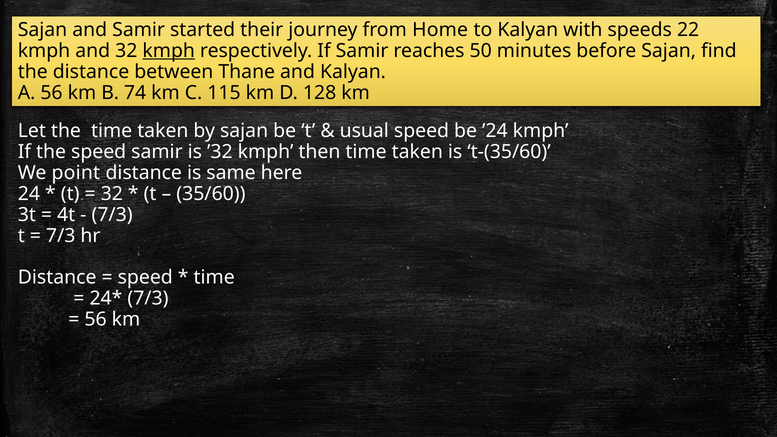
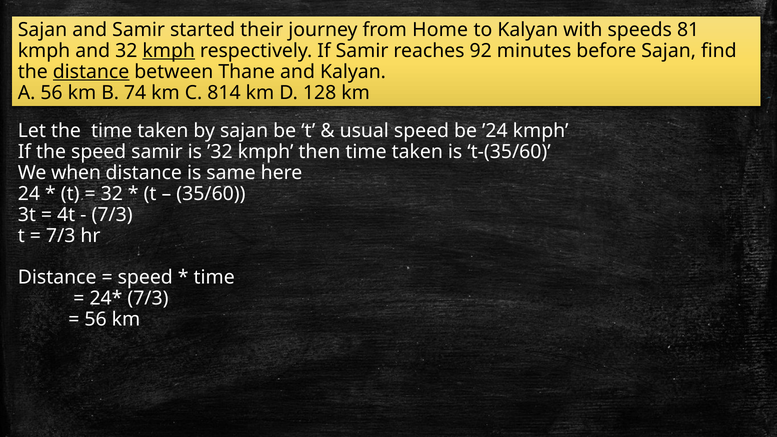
22: 22 -> 81
50: 50 -> 92
distance at (91, 72) underline: none -> present
115: 115 -> 814
point: point -> when
